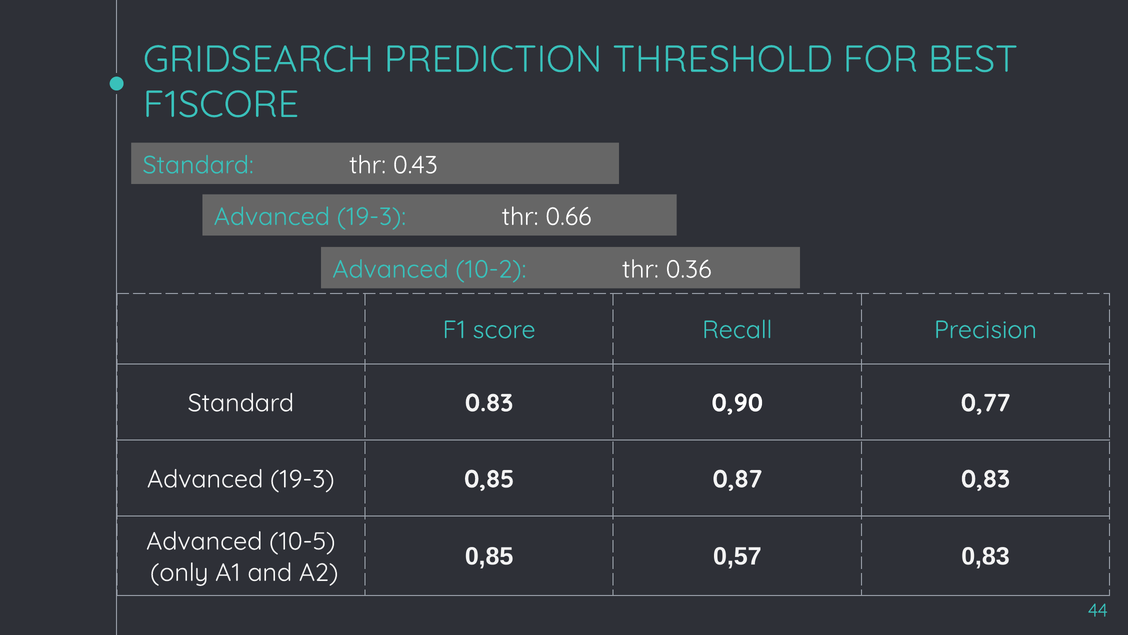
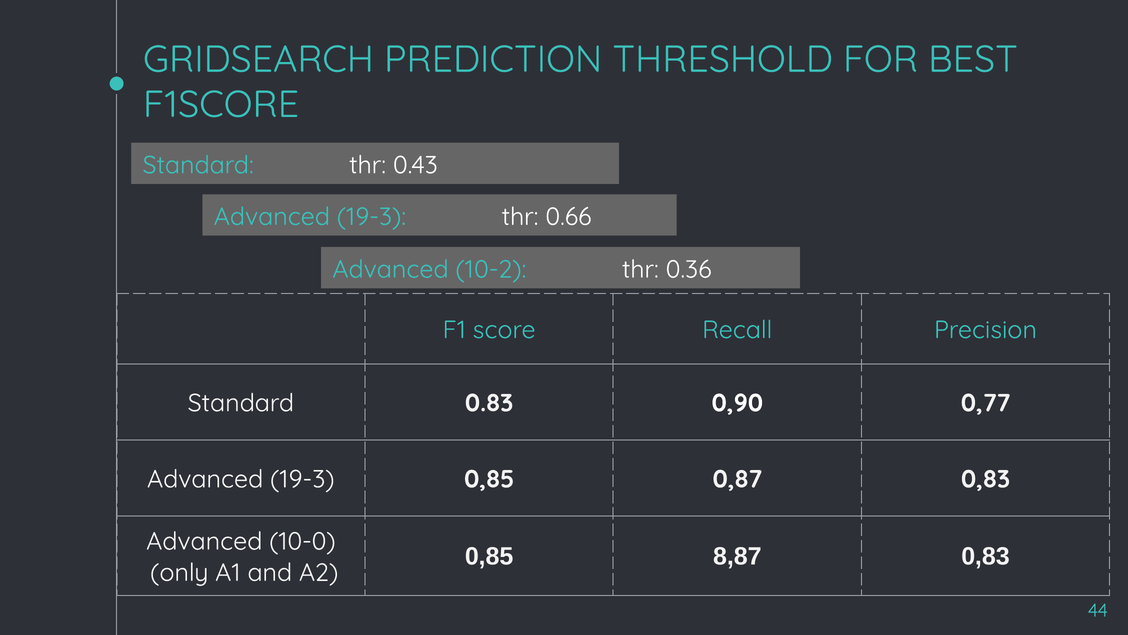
10-5: 10-5 -> 10-0
0,57: 0,57 -> 8,87
